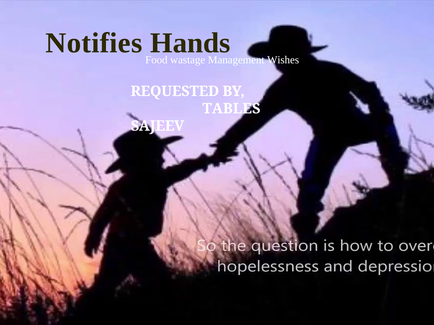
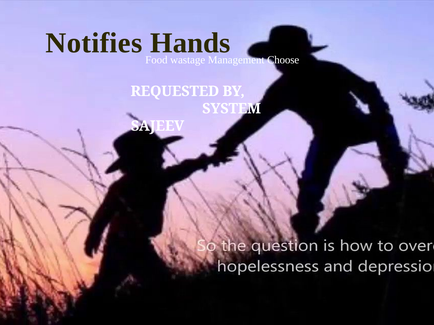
Wishes: Wishes -> Choose
TABLES: TABLES -> SYSTEM
